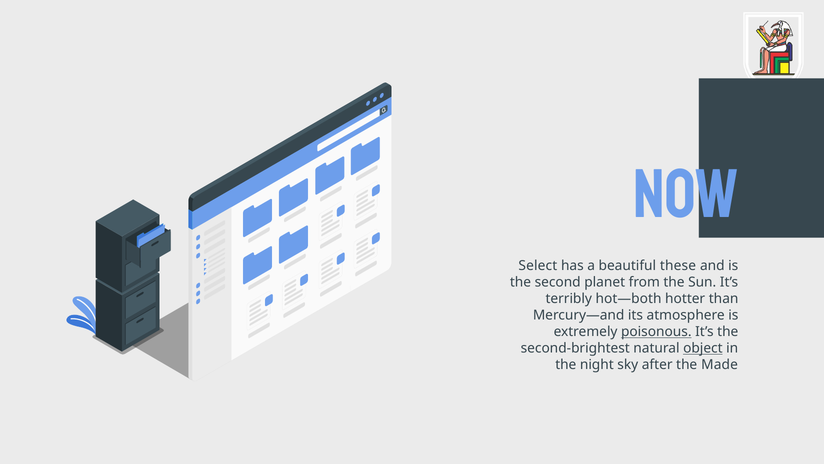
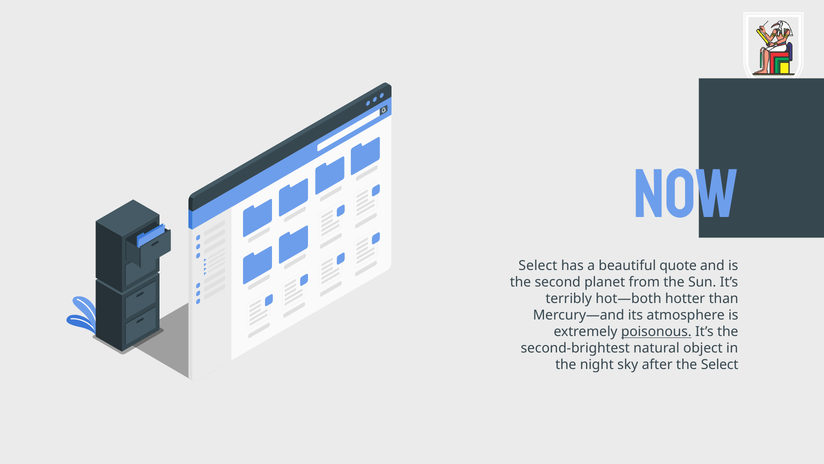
these: these -> quote
object underline: present -> none
the Made: Made -> Select
